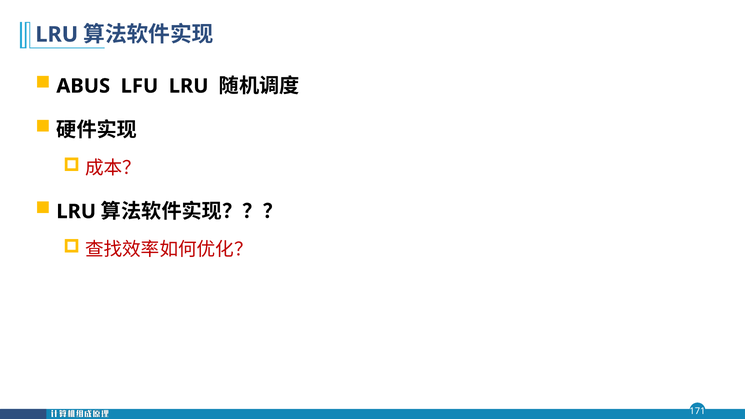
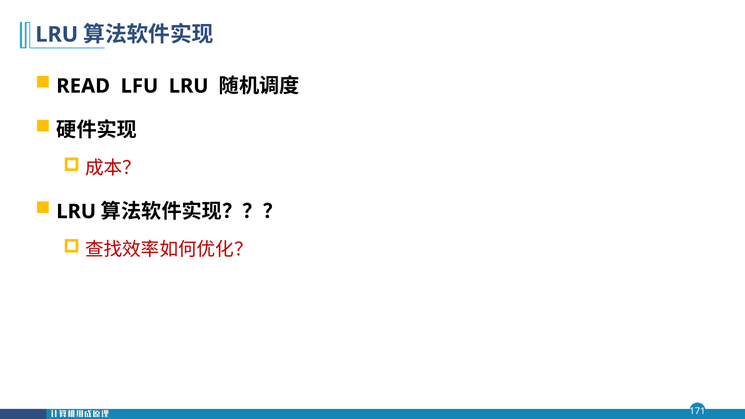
ABUS: ABUS -> READ
